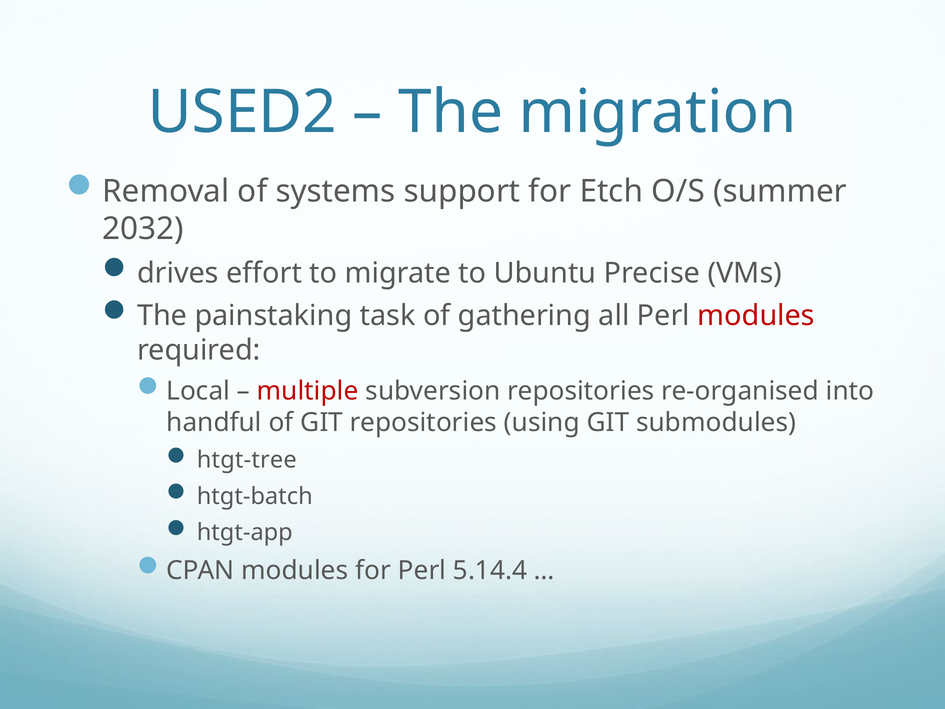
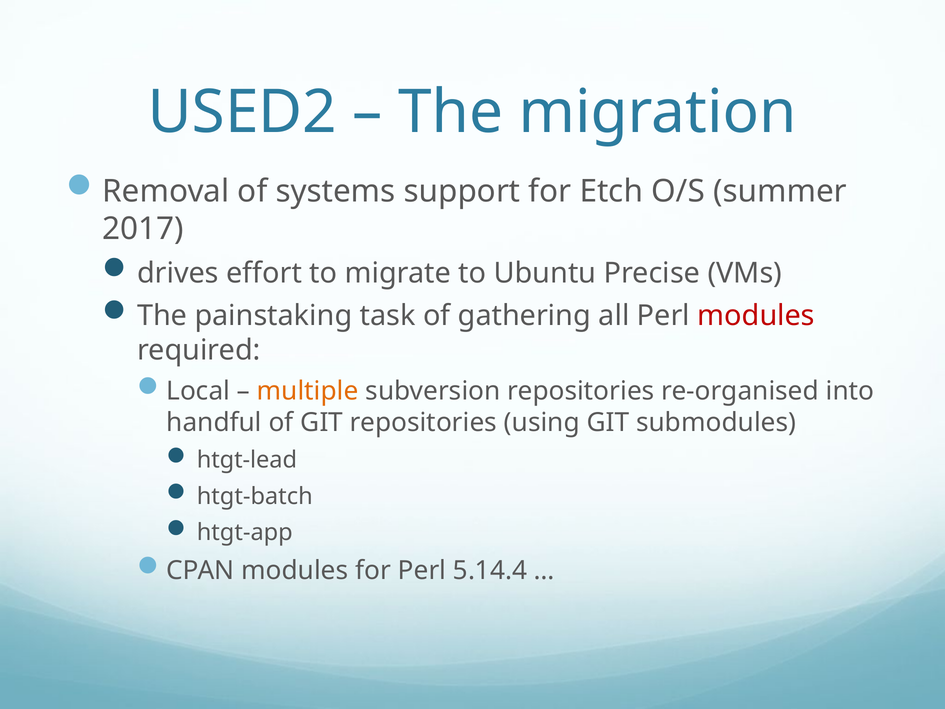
2032: 2032 -> 2017
multiple colour: red -> orange
htgt-tree: htgt-tree -> htgt-lead
